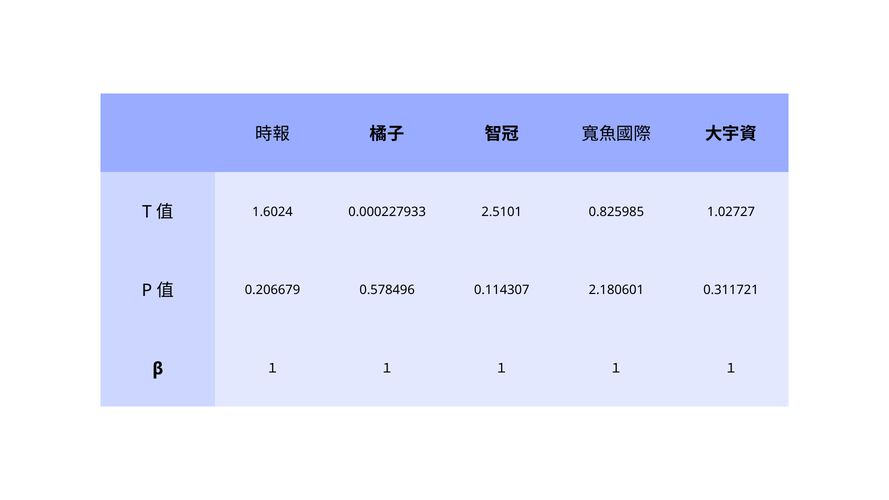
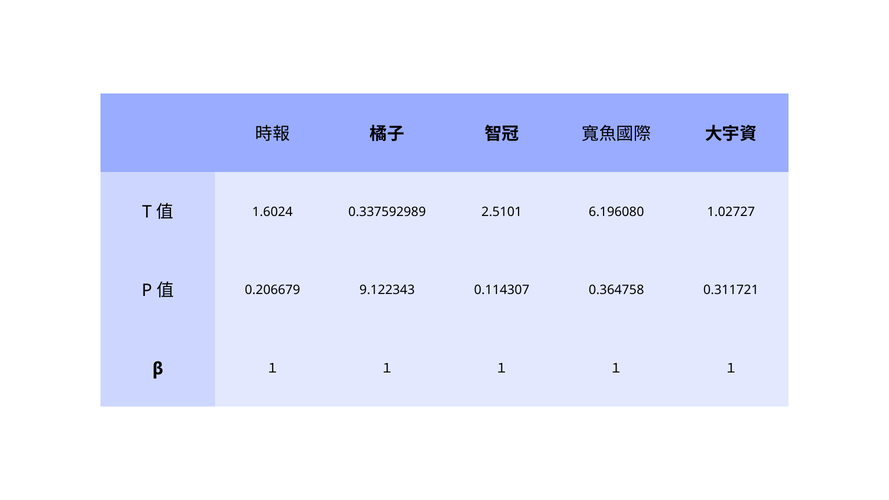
0.000227933: 0.000227933 -> 0.337592989
0.825985: 0.825985 -> 6.196080
0.578496: 0.578496 -> 9.122343
2.180601: 2.180601 -> 0.364758
